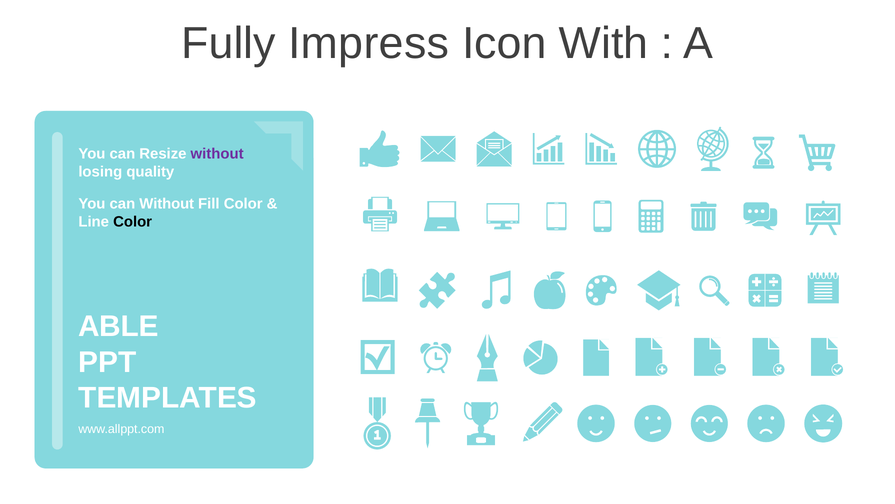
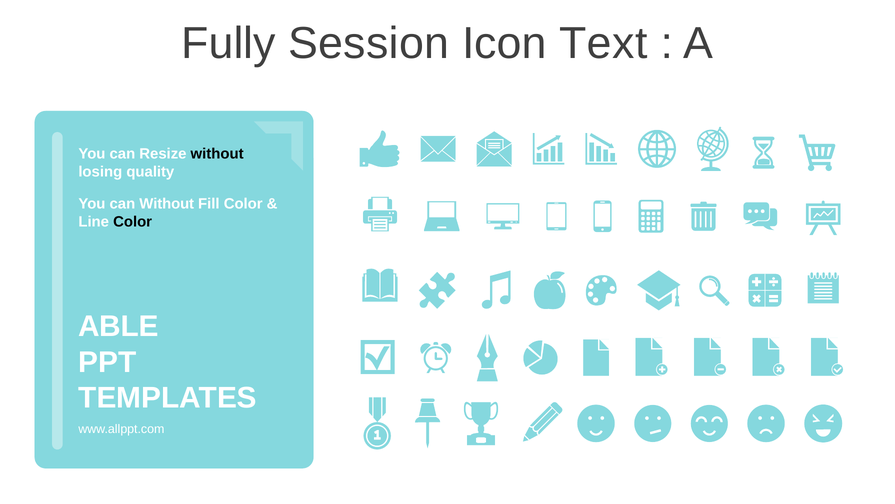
Impress: Impress -> Session
With: With -> Text
without at (217, 154) colour: purple -> black
